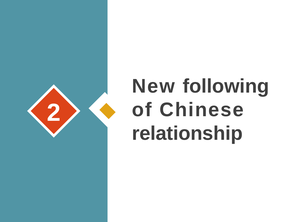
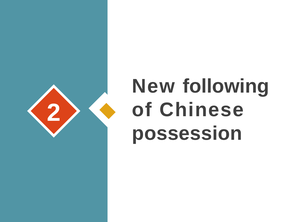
relationship: relationship -> possession
